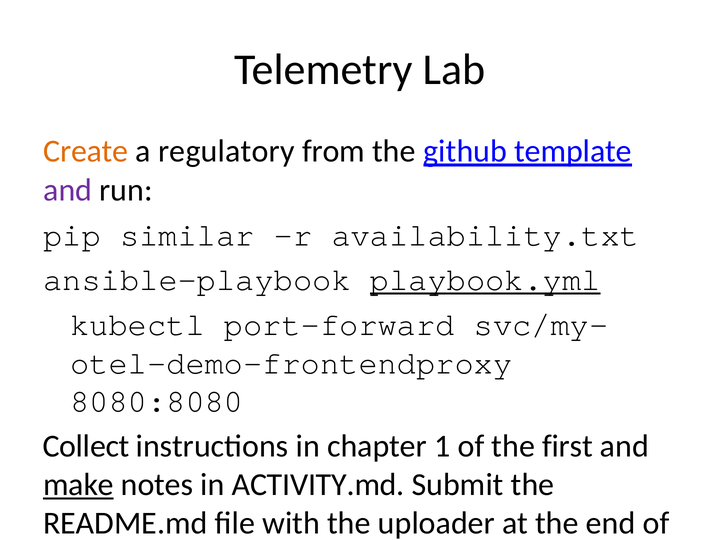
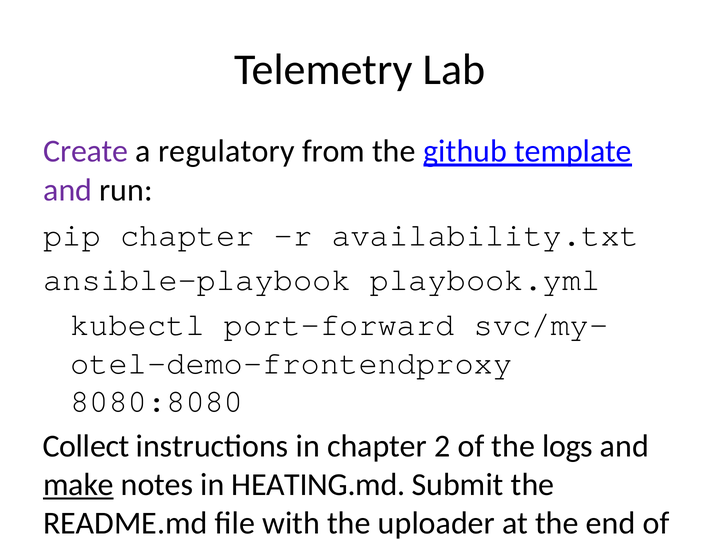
Create colour: orange -> purple
pip similar: similar -> chapter
playbook.yml underline: present -> none
1: 1 -> 2
first: first -> logs
ACTIVITY.md: ACTIVITY.md -> HEATING.md
